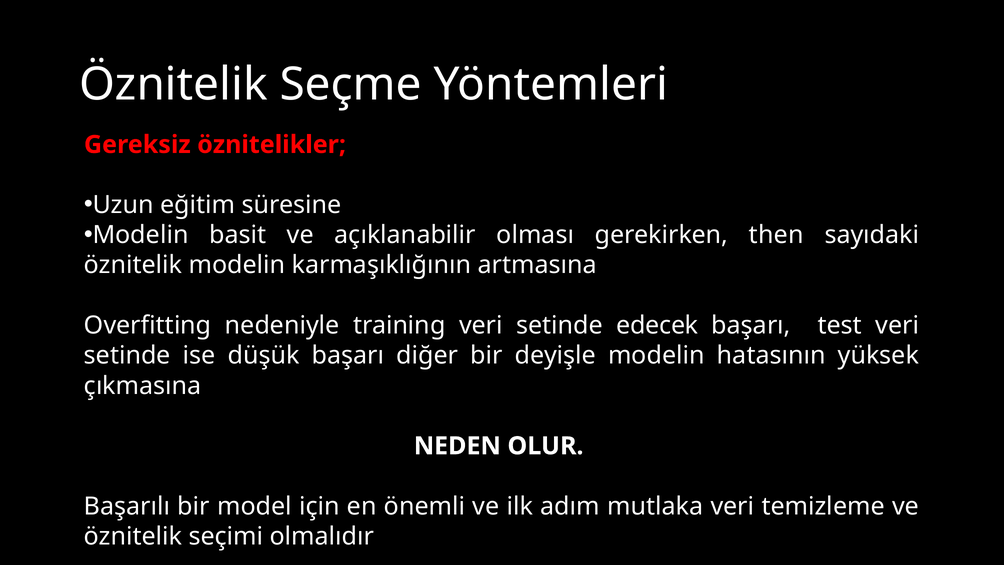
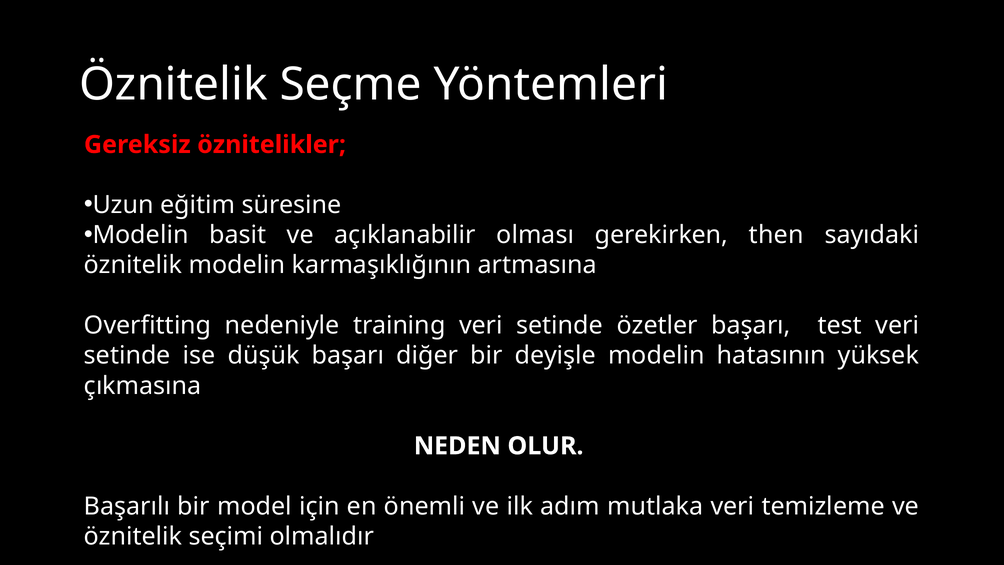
edecek: edecek -> özetler
